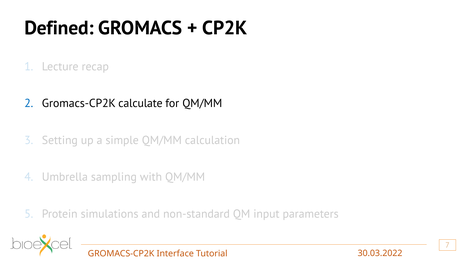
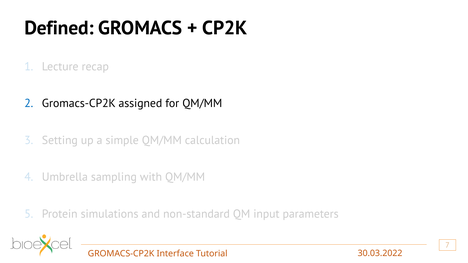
calculate: calculate -> assigned
